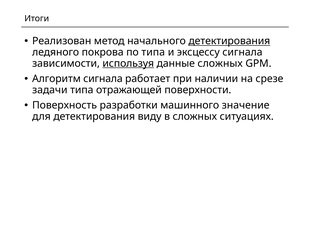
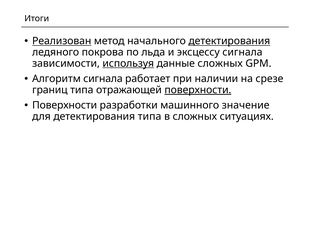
Реализован underline: none -> present
по типа: типа -> льда
задачи: задачи -> границ
поверхности at (198, 90) underline: none -> present
Поверхность at (65, 106): Поверхность -> Поверхности
детектирования виду: виду -> типа
